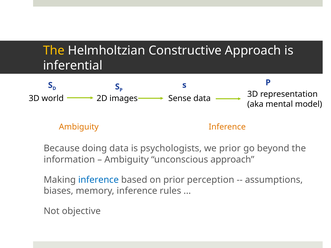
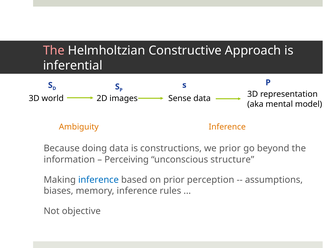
The at (54, 51) colour: yellow -> pink
psychologists: psychologists -> constructions
Ambiguity at (127, 160): Ambiguity -> Perceiving
unconscious approach: approach -> structure
